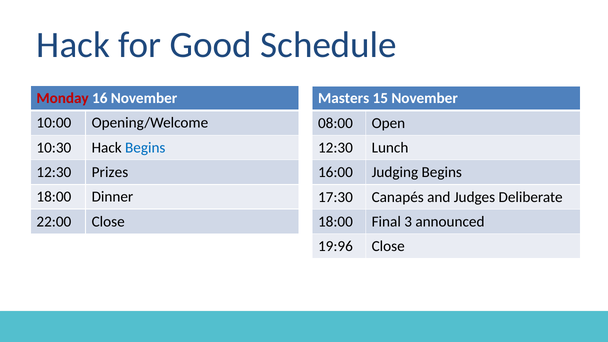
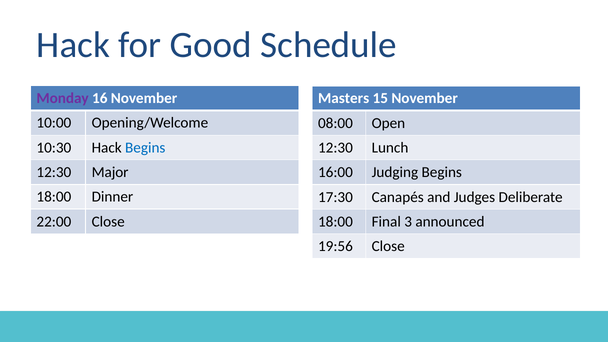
Monday colour: red -> purple
Prizes: Prizes -> Major
19:96: 19:96 -> 19:56
